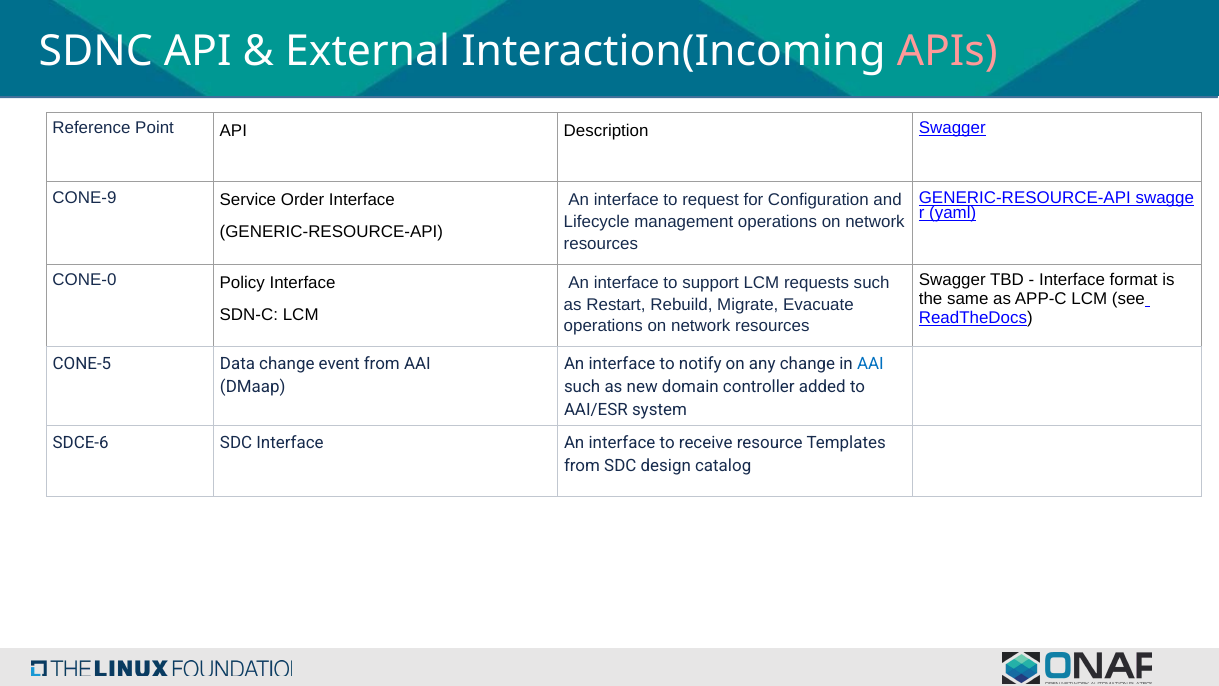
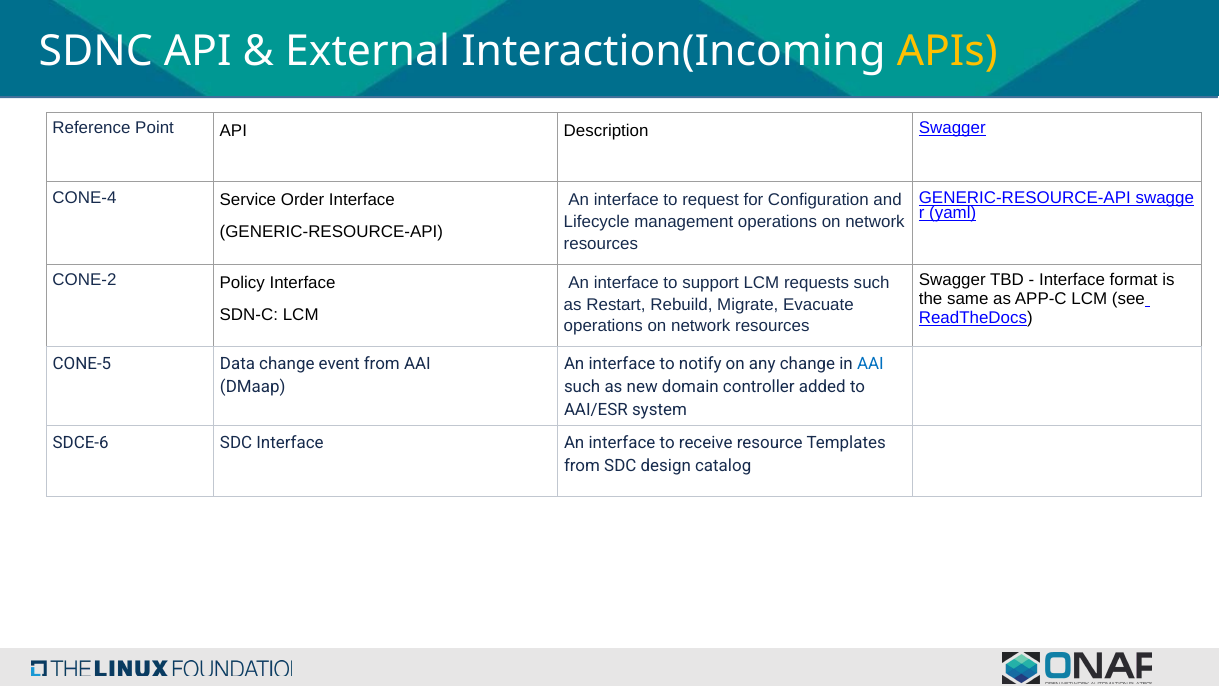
APIs colour: pink -> yellow
CONE-9: CONE-9 -> CONE-4
CONE-0: CONE-0 -> CONE-2
